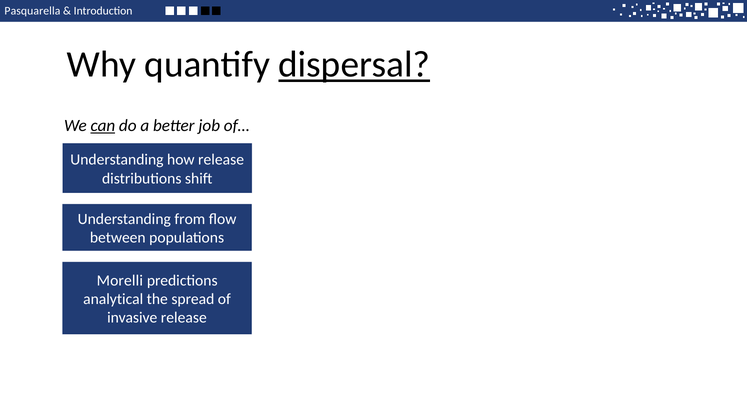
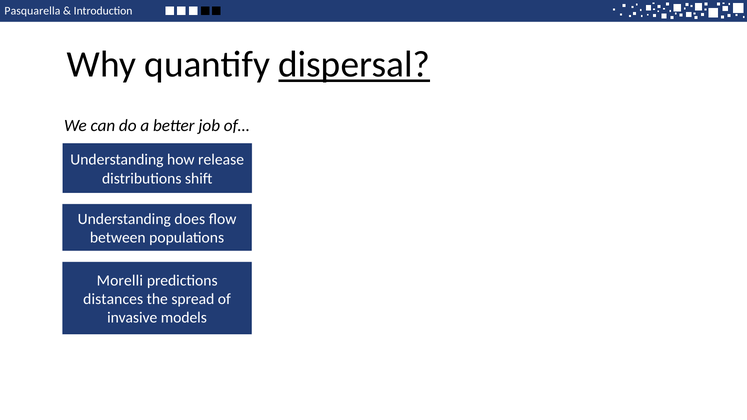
can underline: present -> none
from: from -> does
analytical: analytical -> distances
invasive release: release -> models
